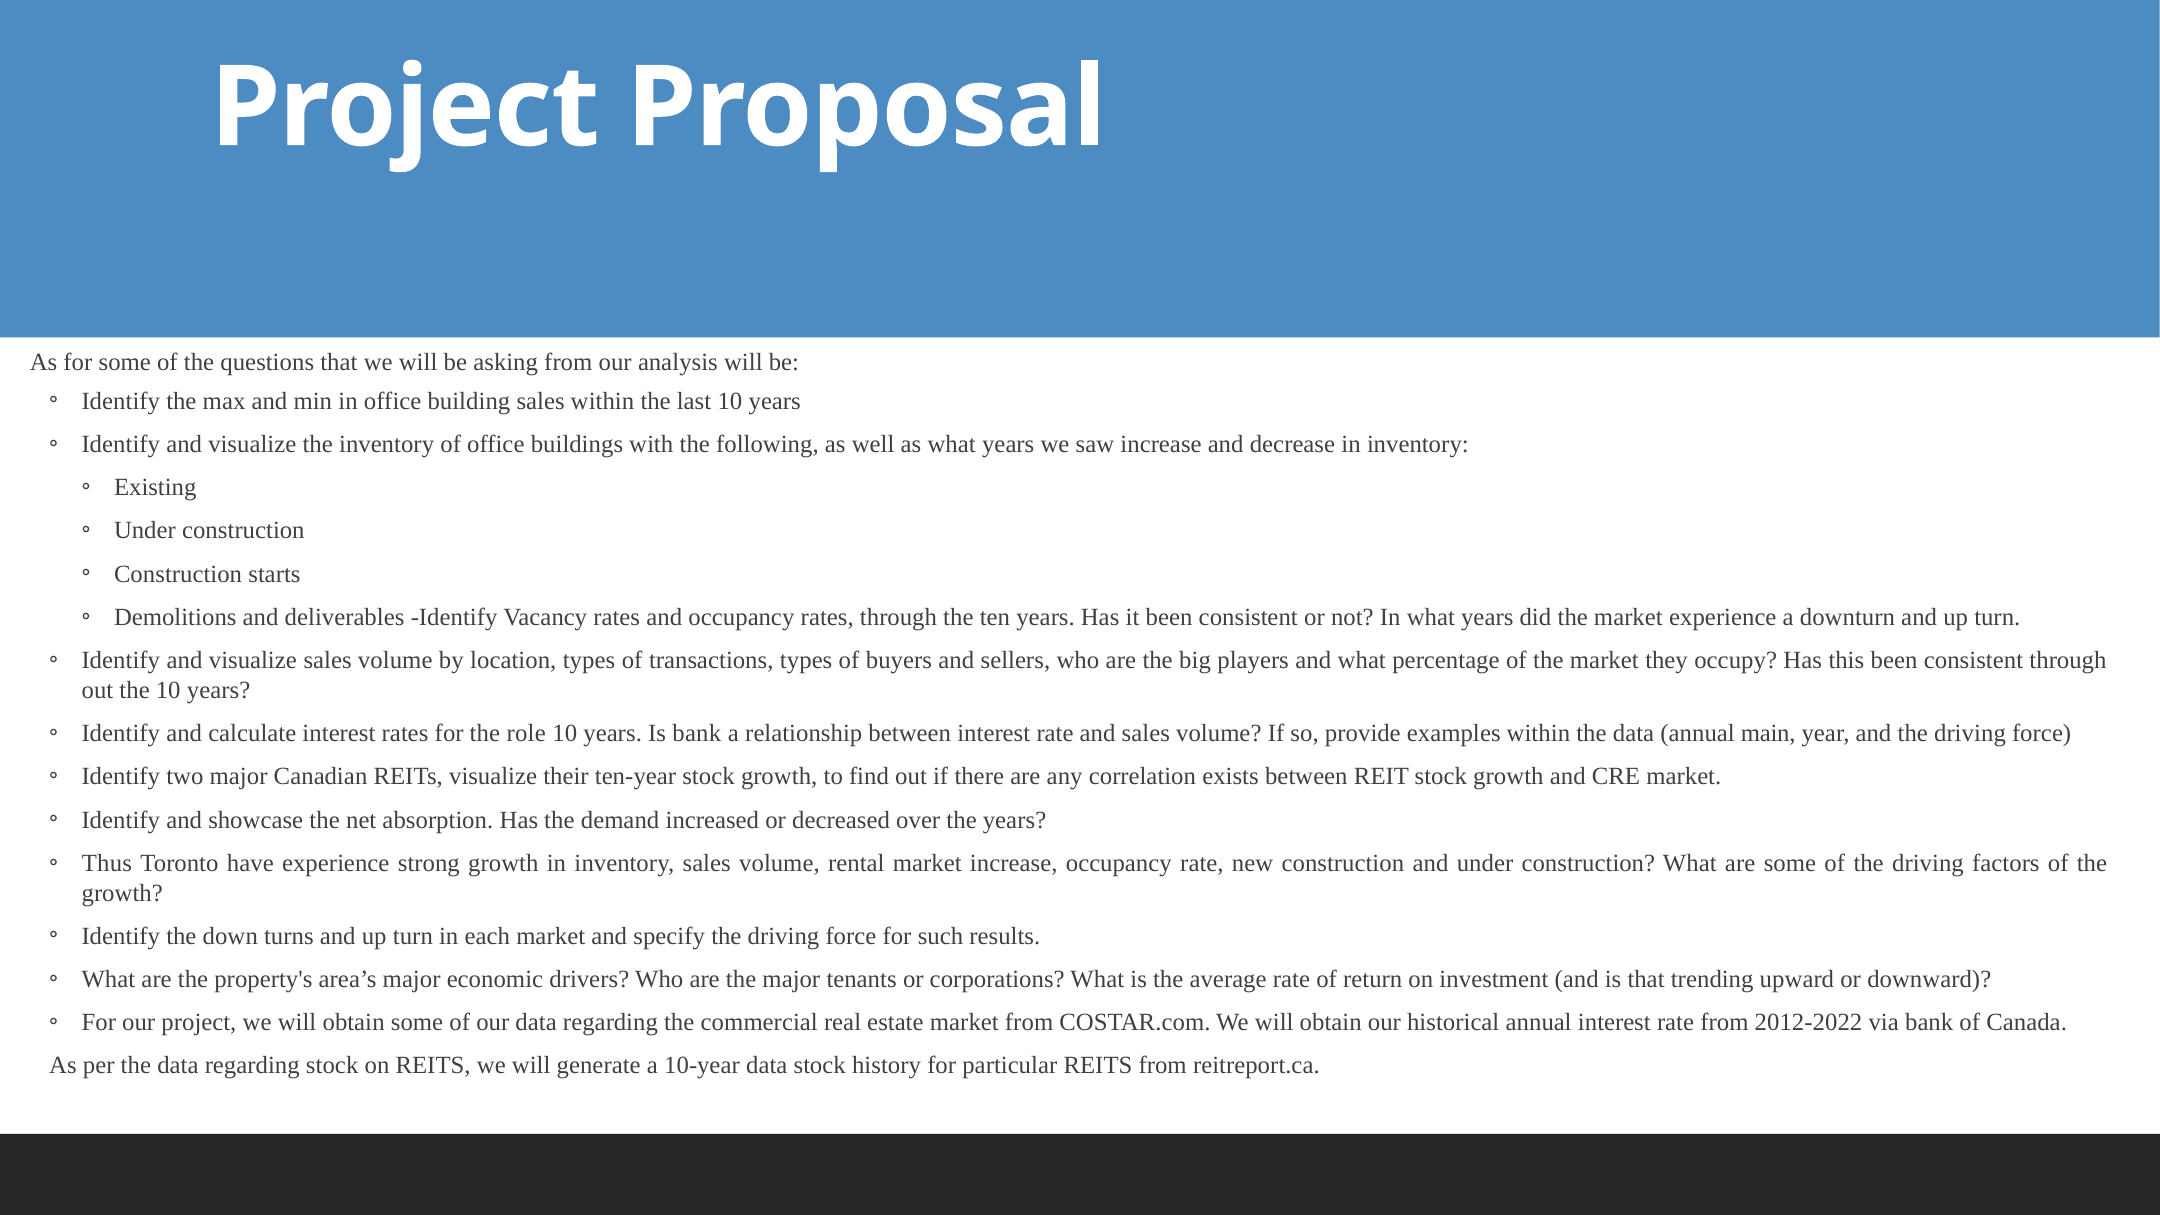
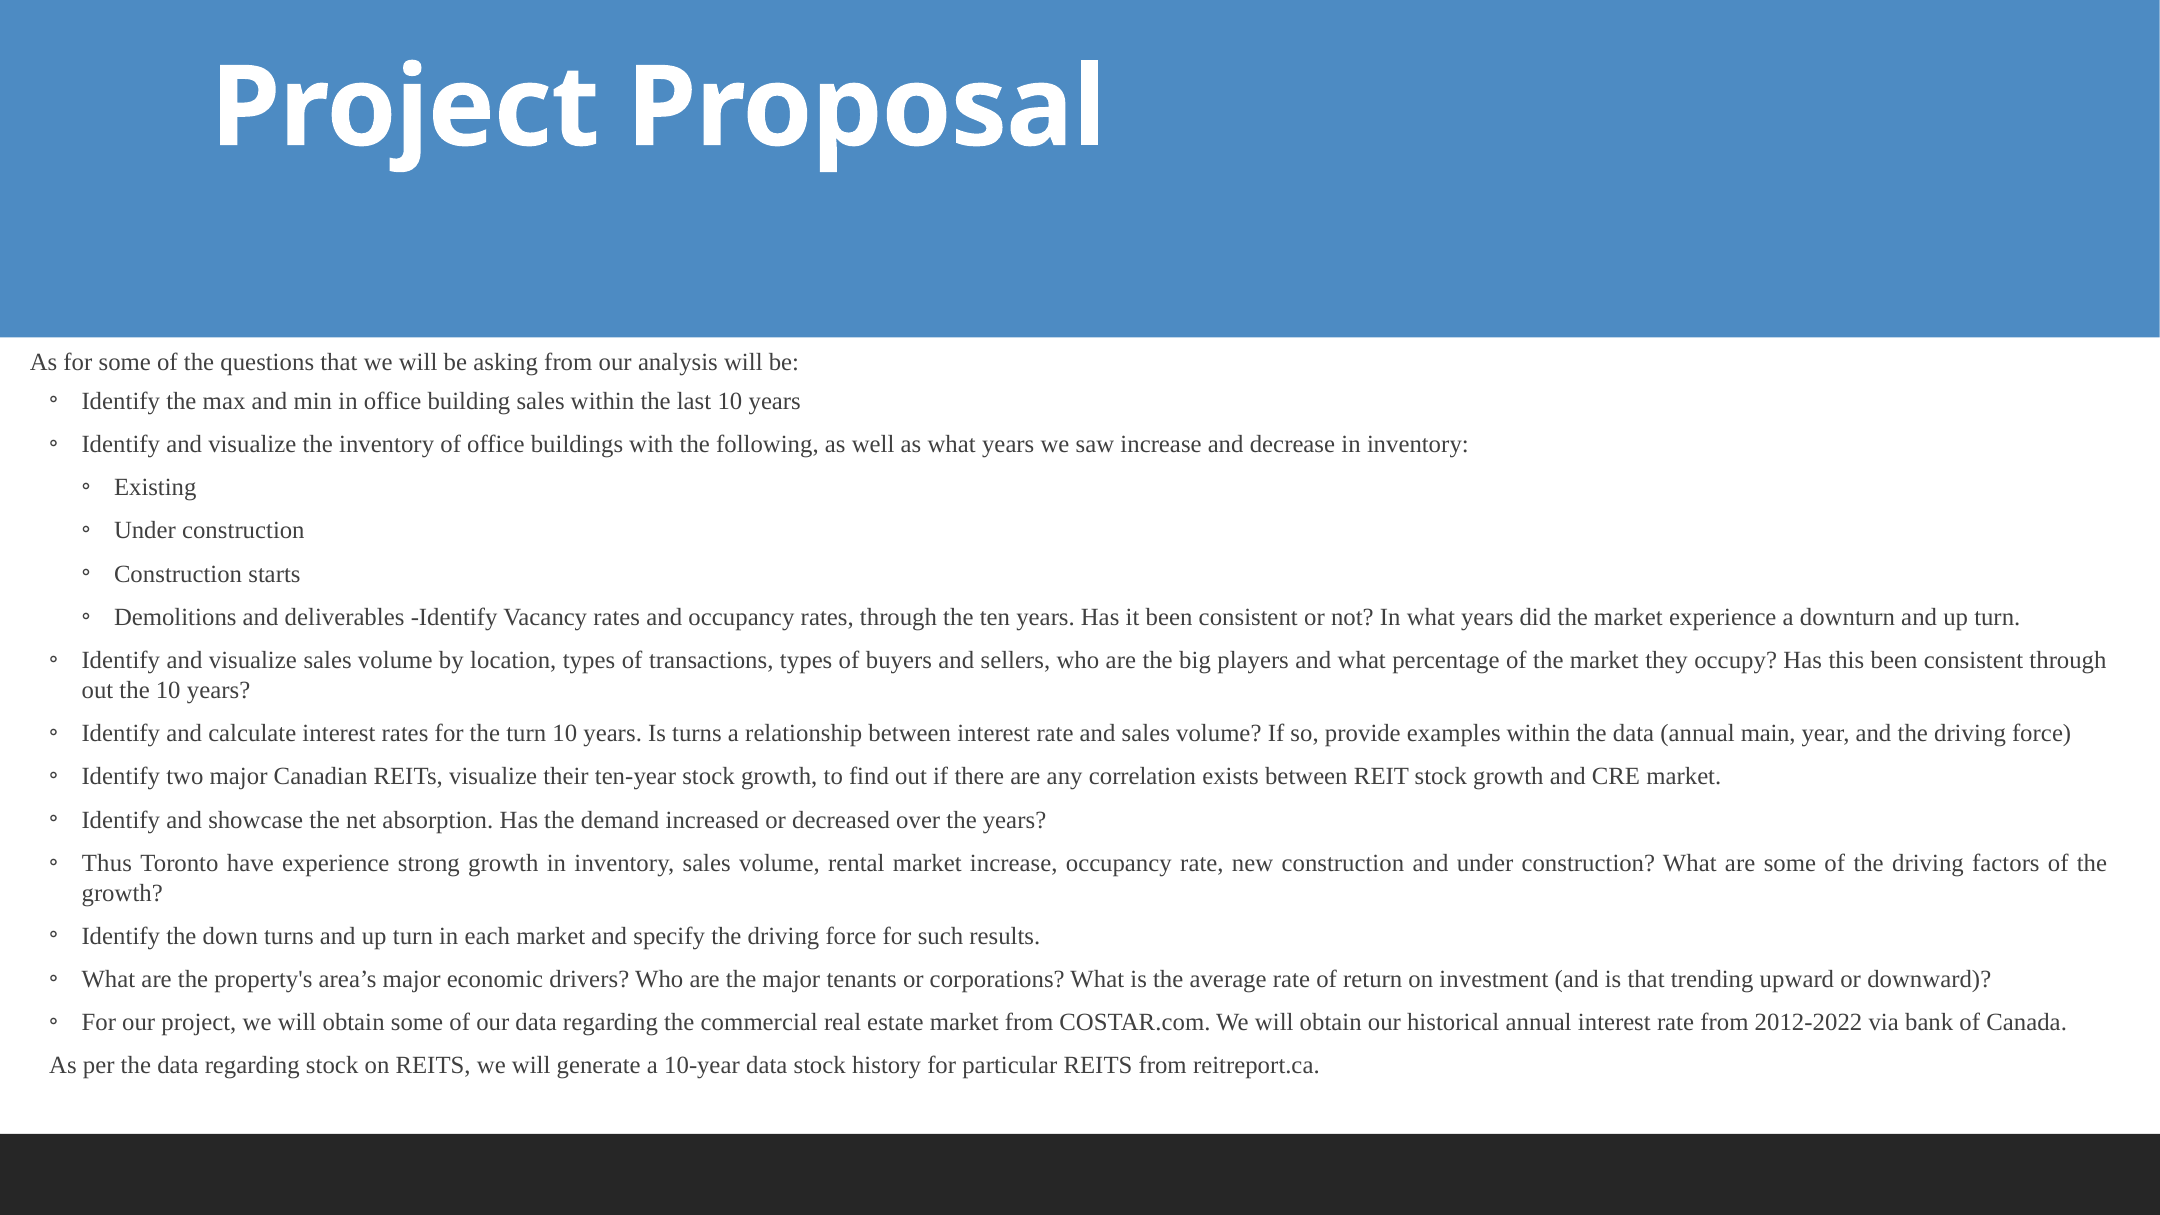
the role: role -> turn
Is bank: bank -> turns
